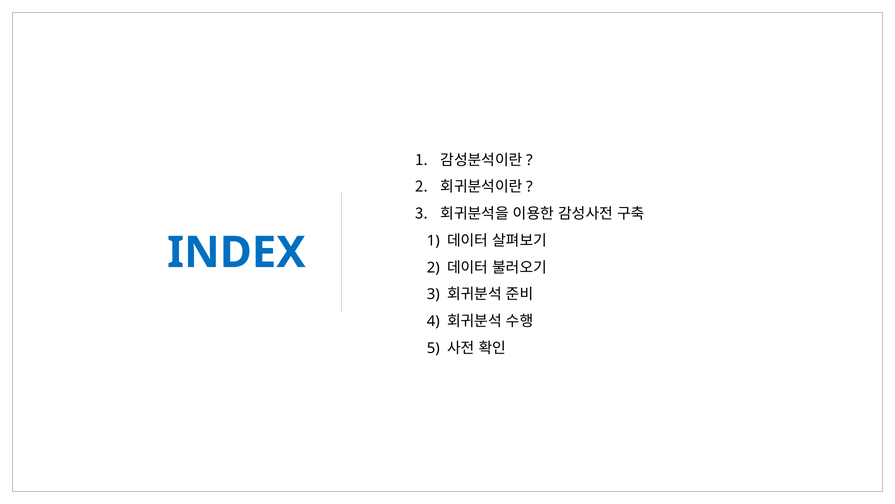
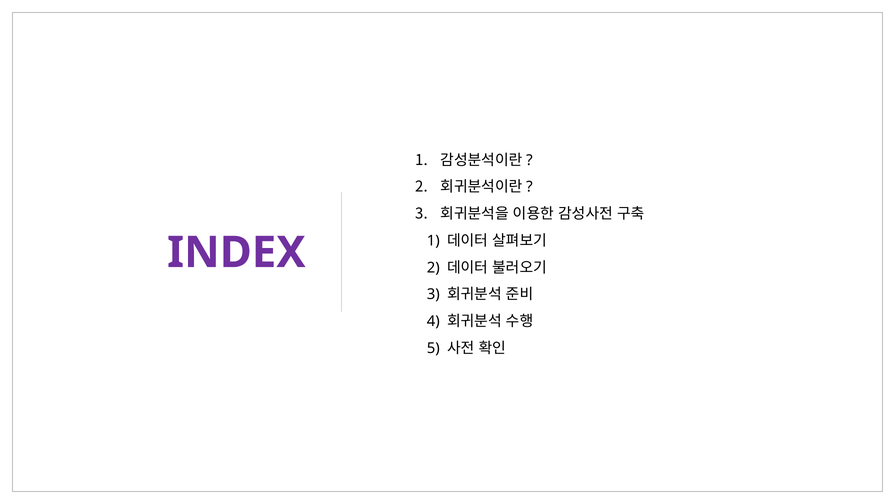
INDEX colour: blue -> purple
